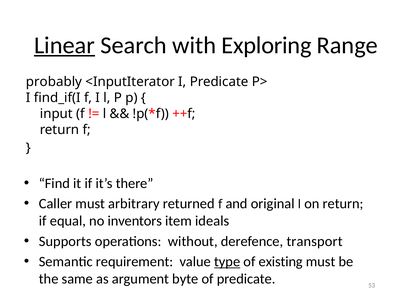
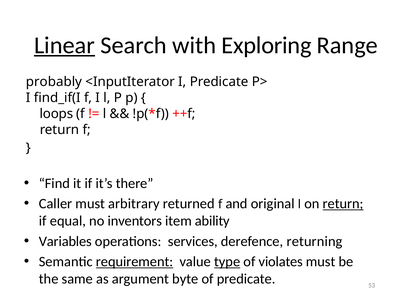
input: input -> loops
return at (343, 204) underline: none -> present
ideals: ideals -> ability
Supports: Supports -> Variables
without: without -> services
transport: transport -> returning
requirement underline: none -> present
existing: existing -> violates
